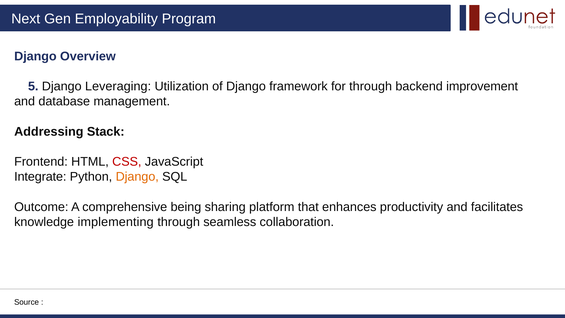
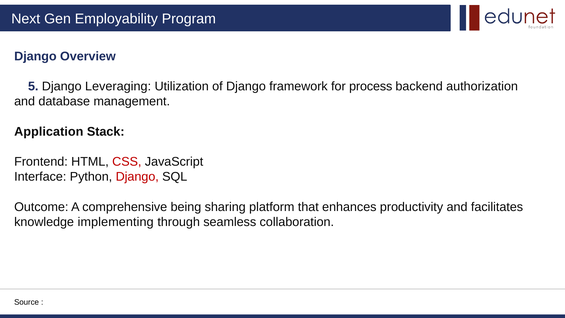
for through: through -> process
improvement: improvement -> authorization
Addressing: Addressing -> Application
Integrate: Integrate -> Interface
Django at (137, 177) colour: orange -> red
